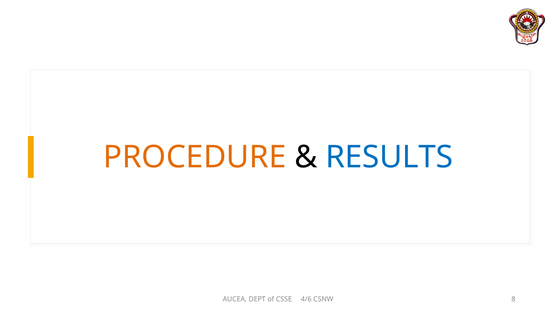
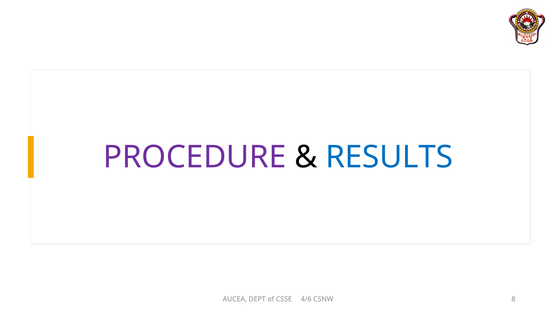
PROCEDURE colour: orange -> purple
